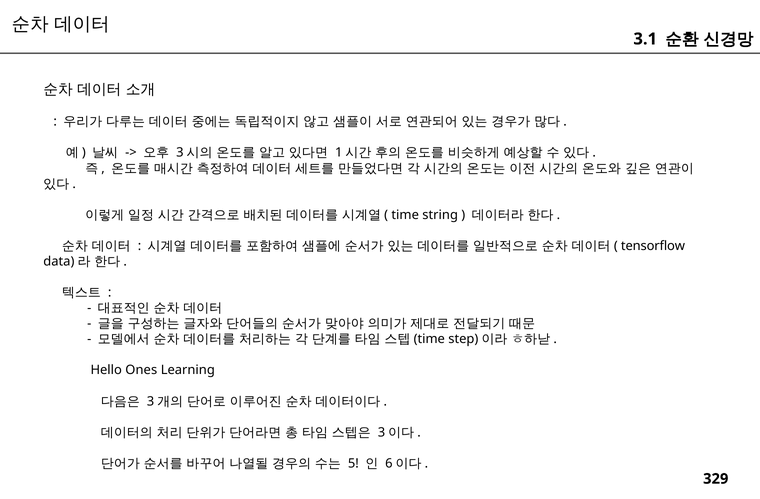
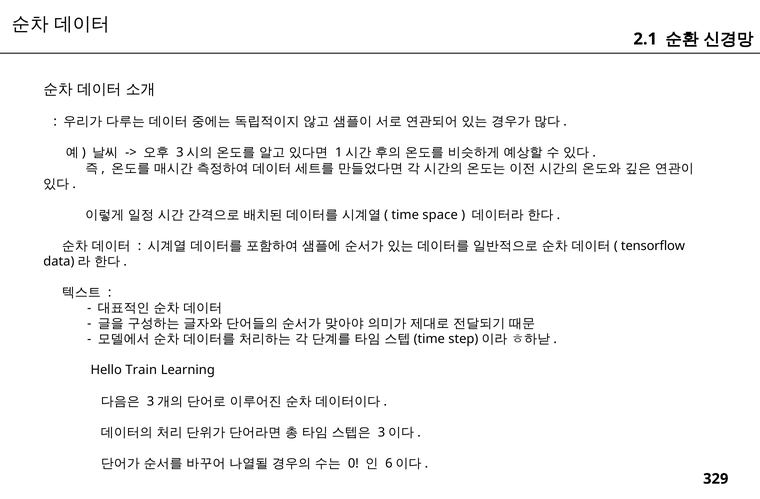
3.1: 3.1 -> 2.1
string: string -> space
Ones: Ones -> Train
5: 5 -> 0
